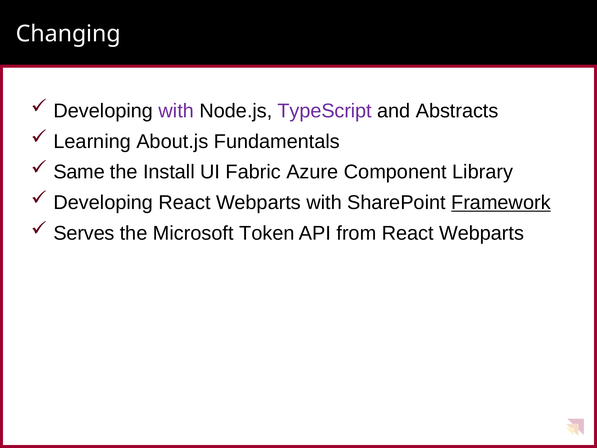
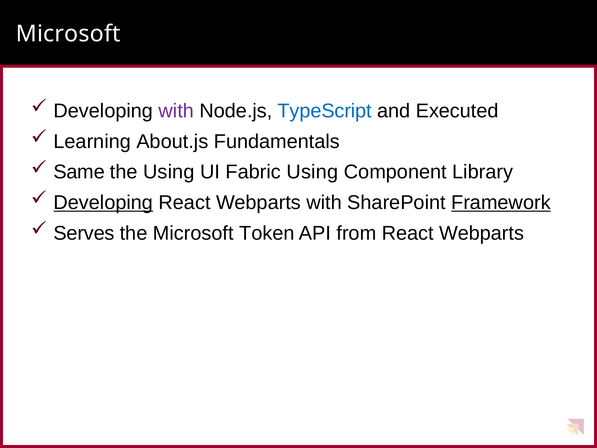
Changing at (68, 34): Changing -> Microsoft
TypeScript colour: purple -> blue
Abstracts: Abstracts -> Executed
the Install: Install -> Using
Fabric Azure: Azure -> Using
Developing at (103, 202) underline: none -> present
